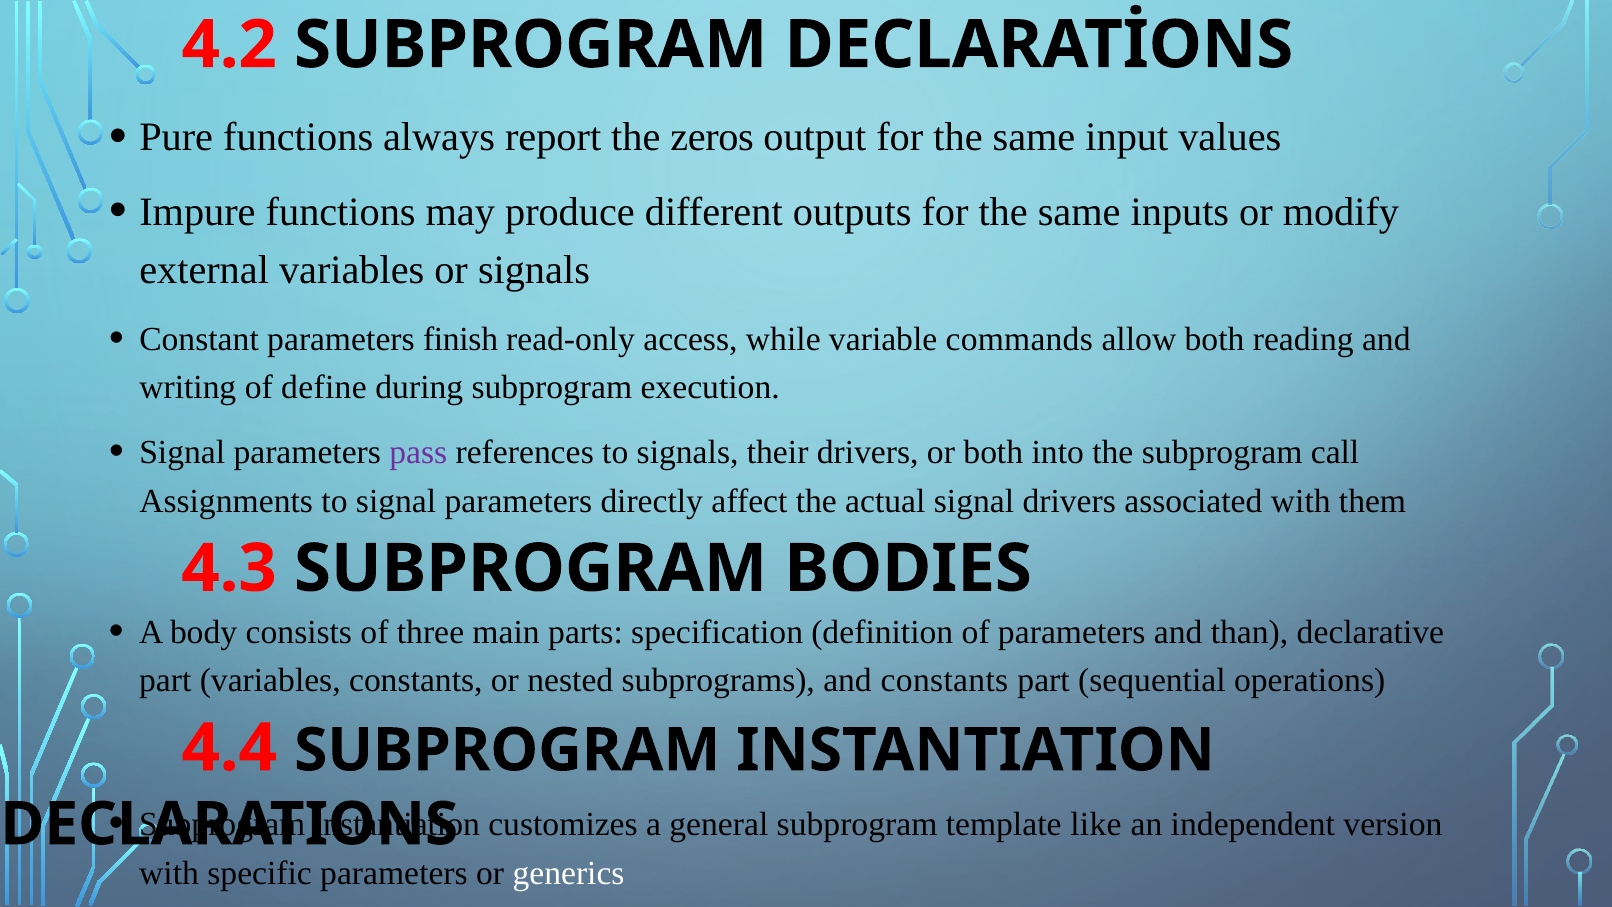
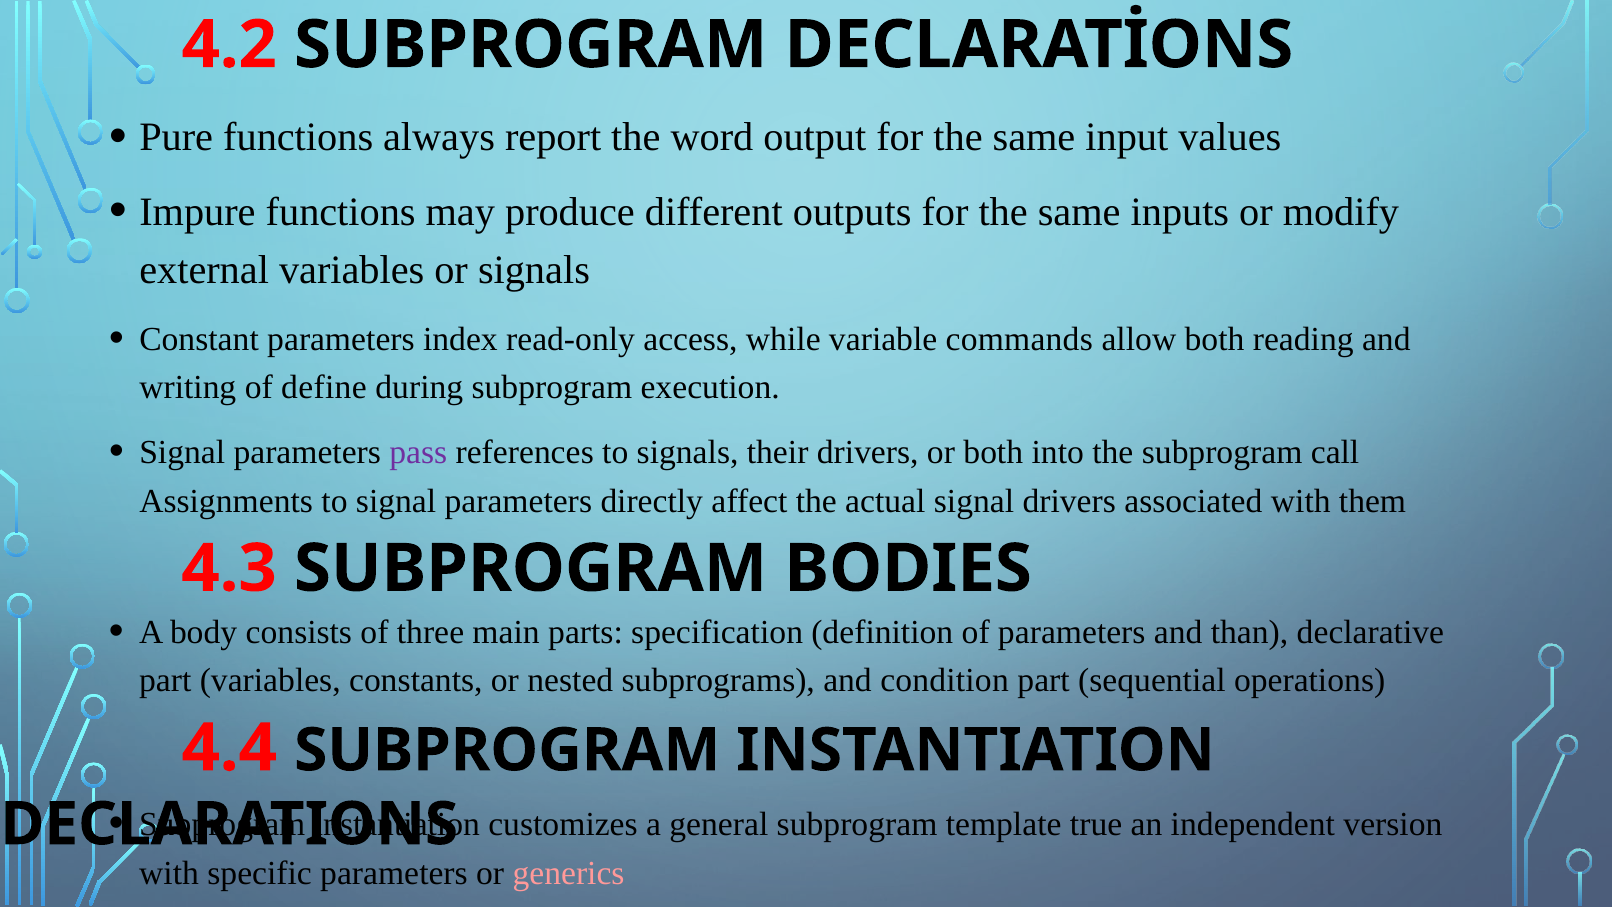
zeros: zeros -> word
finish: finish -> index
and constants: constants -> condition
like: like -> true
generics colour: white -> pink
